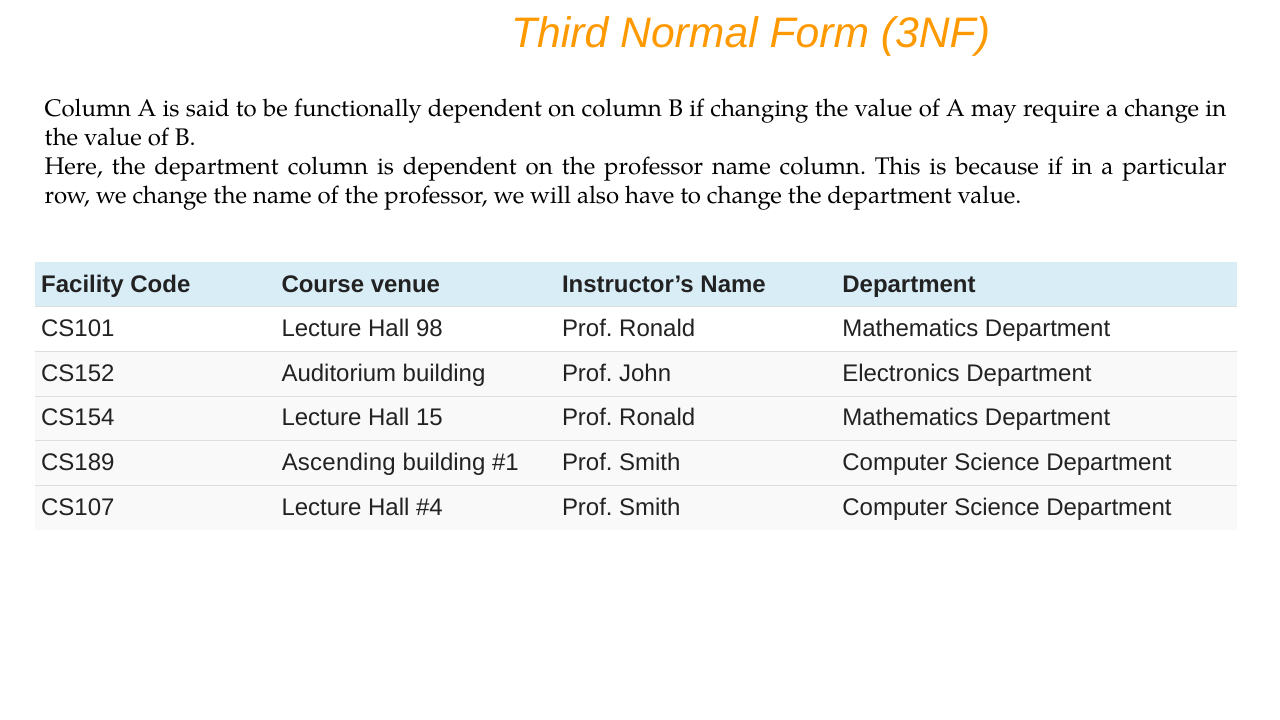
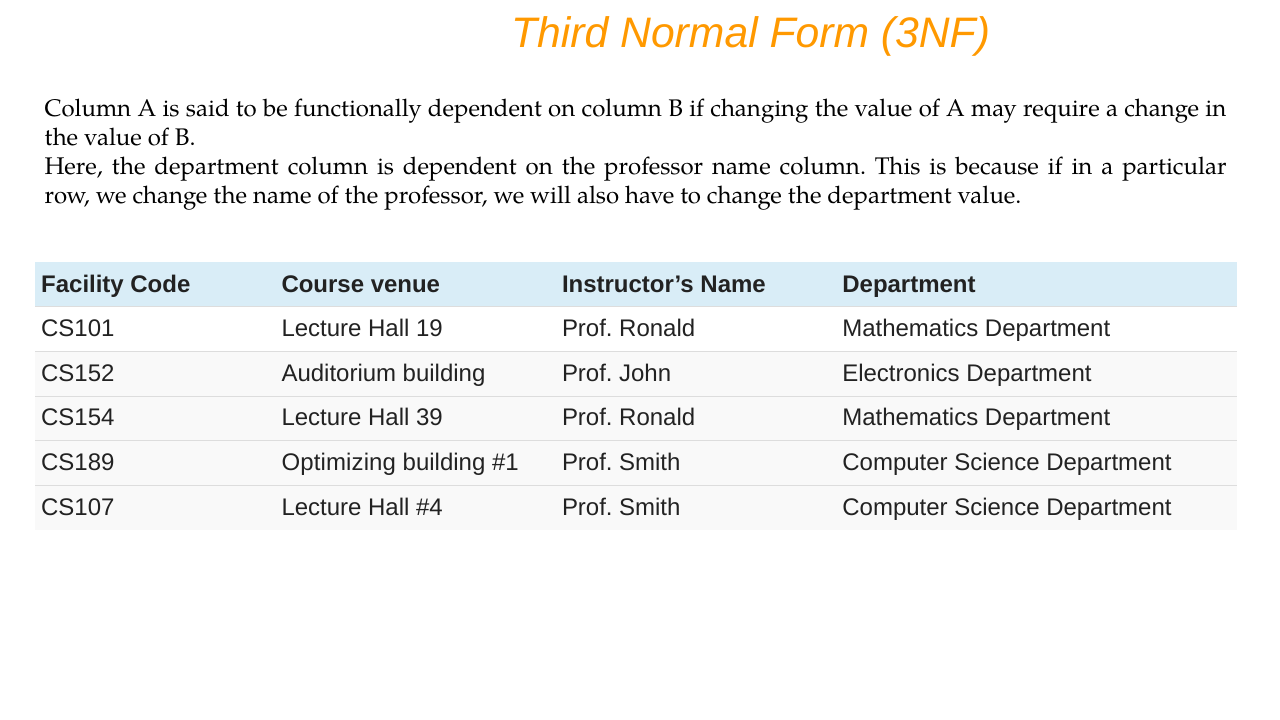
98: 98 -> 19
15: 15 -> 39
Ascending: Ascending -> Optimizing
